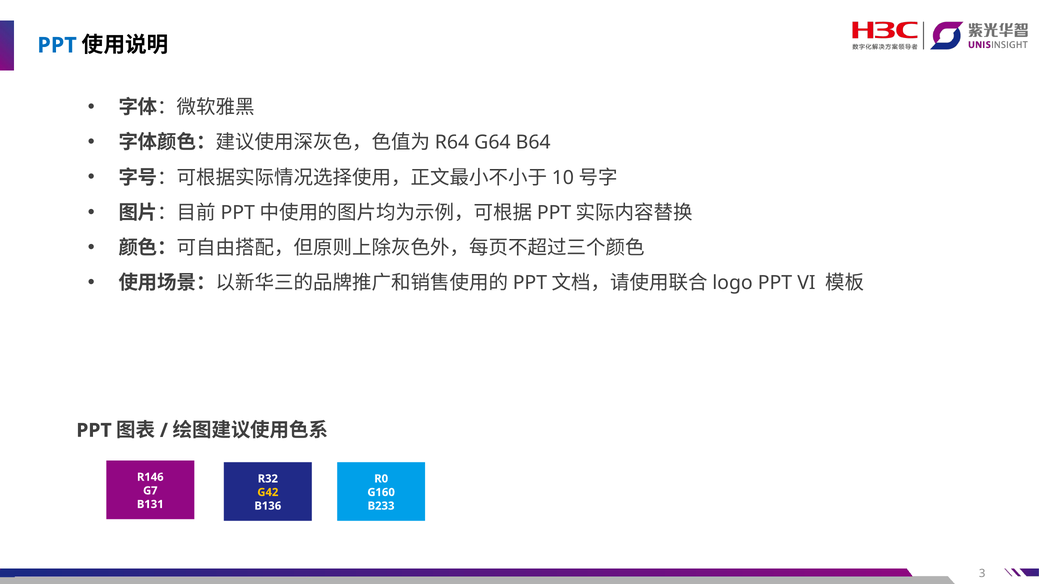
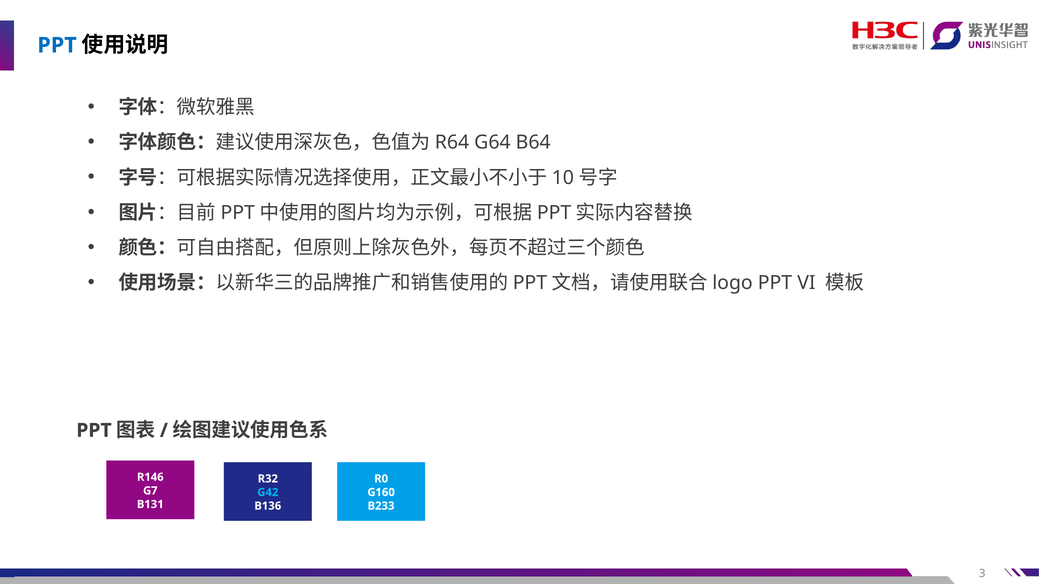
G42 colour: yellow -> light blue
